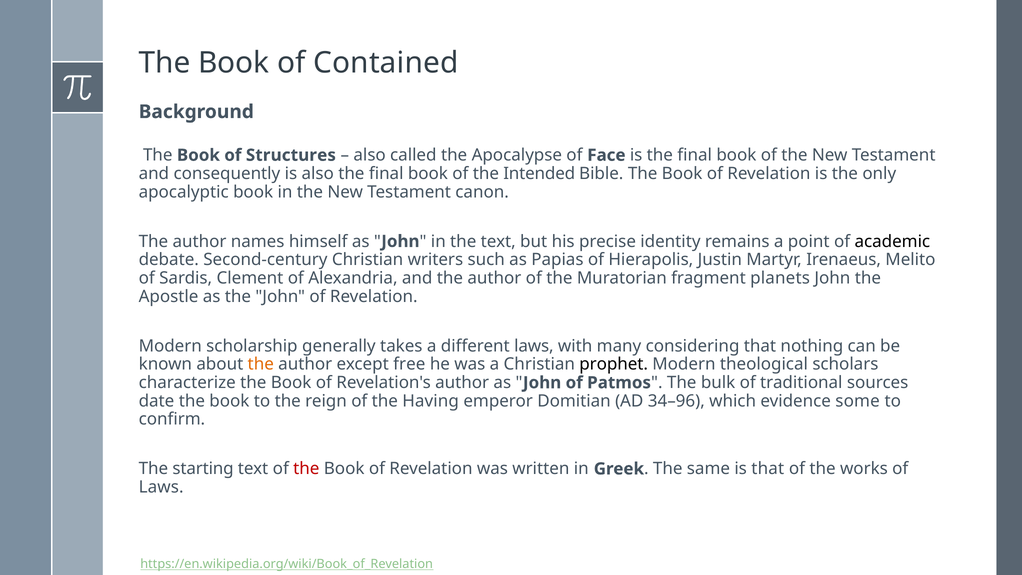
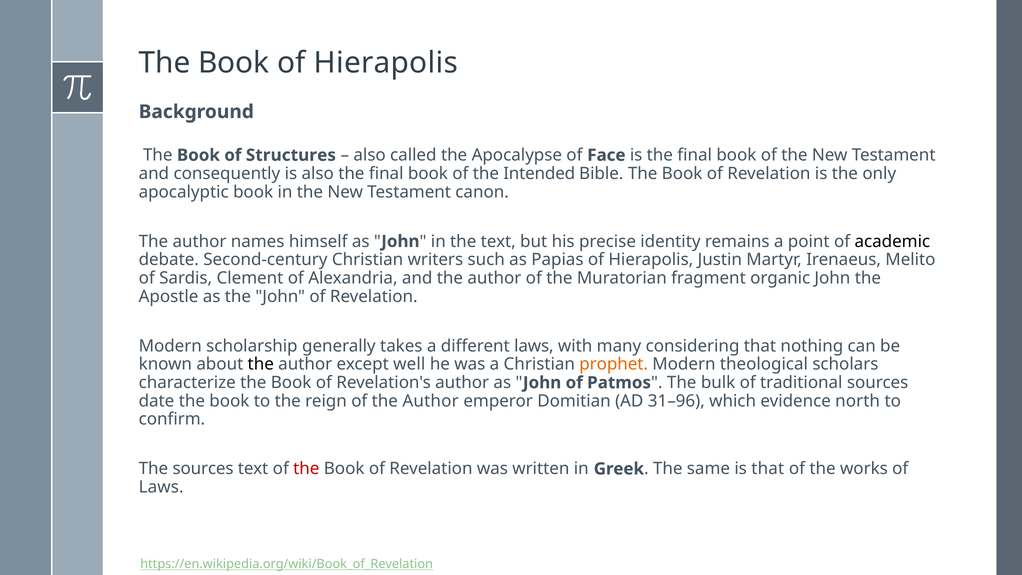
Book of Contained: Contained -> Hierapolis
planets: planets -> organic
the at (261, 364) colour: orange -> black
free: free -> well
prophet colour: black -> orange
of the Having: Having -> Author
34–96: 34–96 -> 31–96
some: some -> north
The starting: starting -> sources
